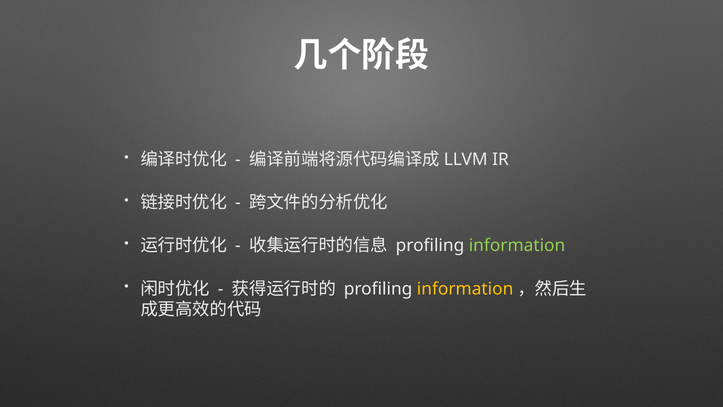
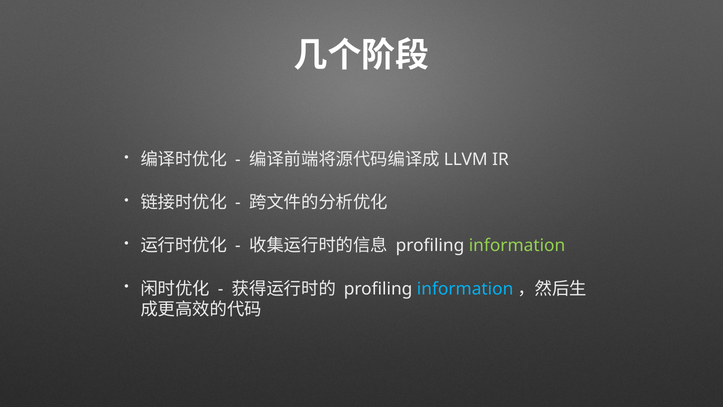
information at (465, 289) colour: yellow -> light blue
